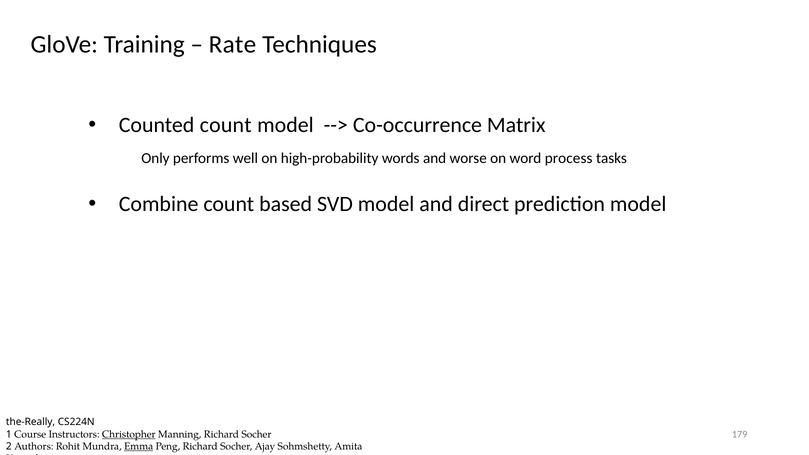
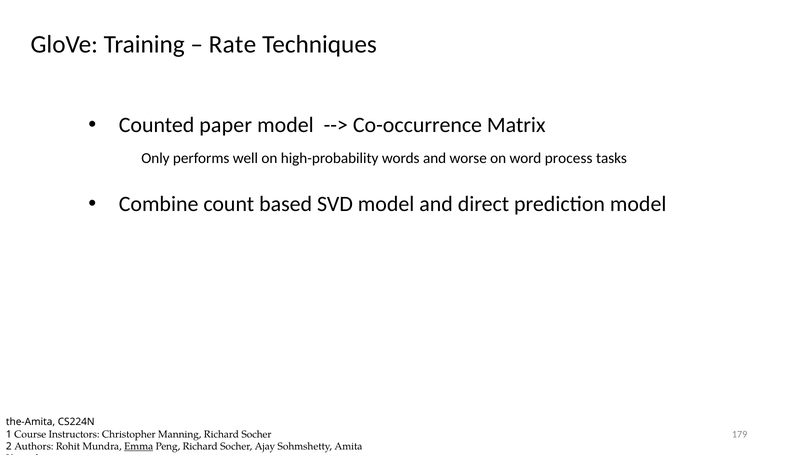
Counted count: count -> paper
the-Really: the-Really -> the-Amita
Christopher underline: present -> none
